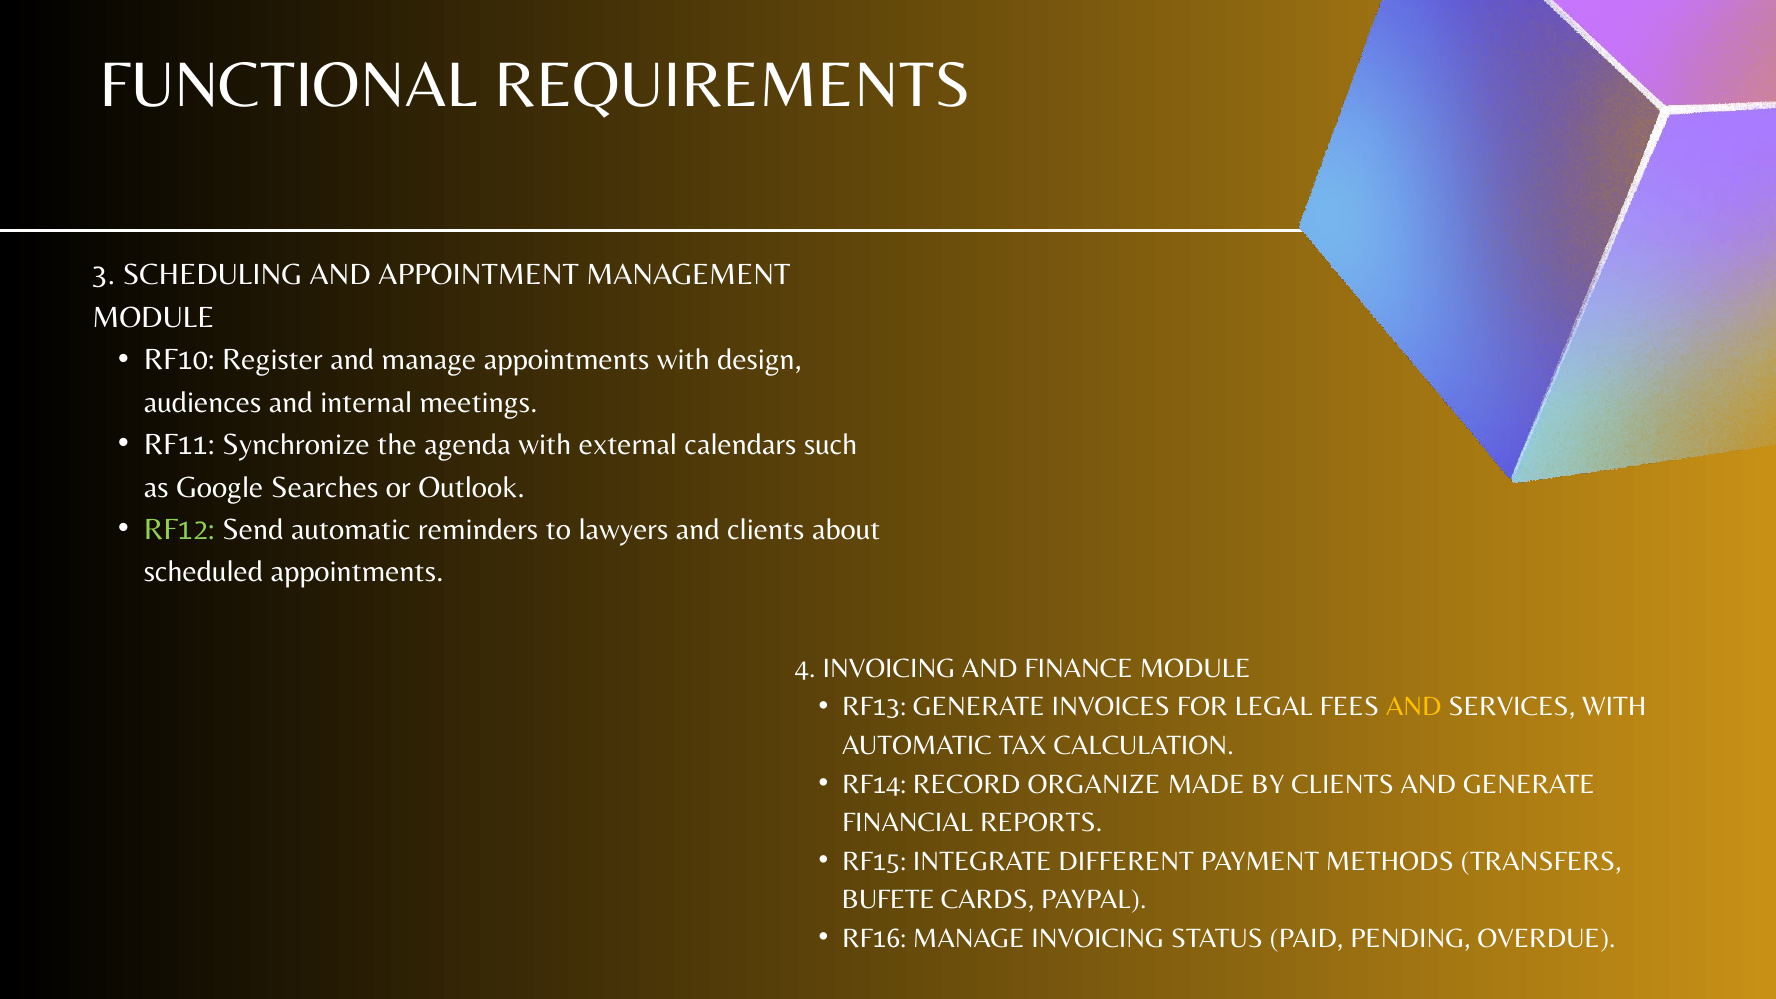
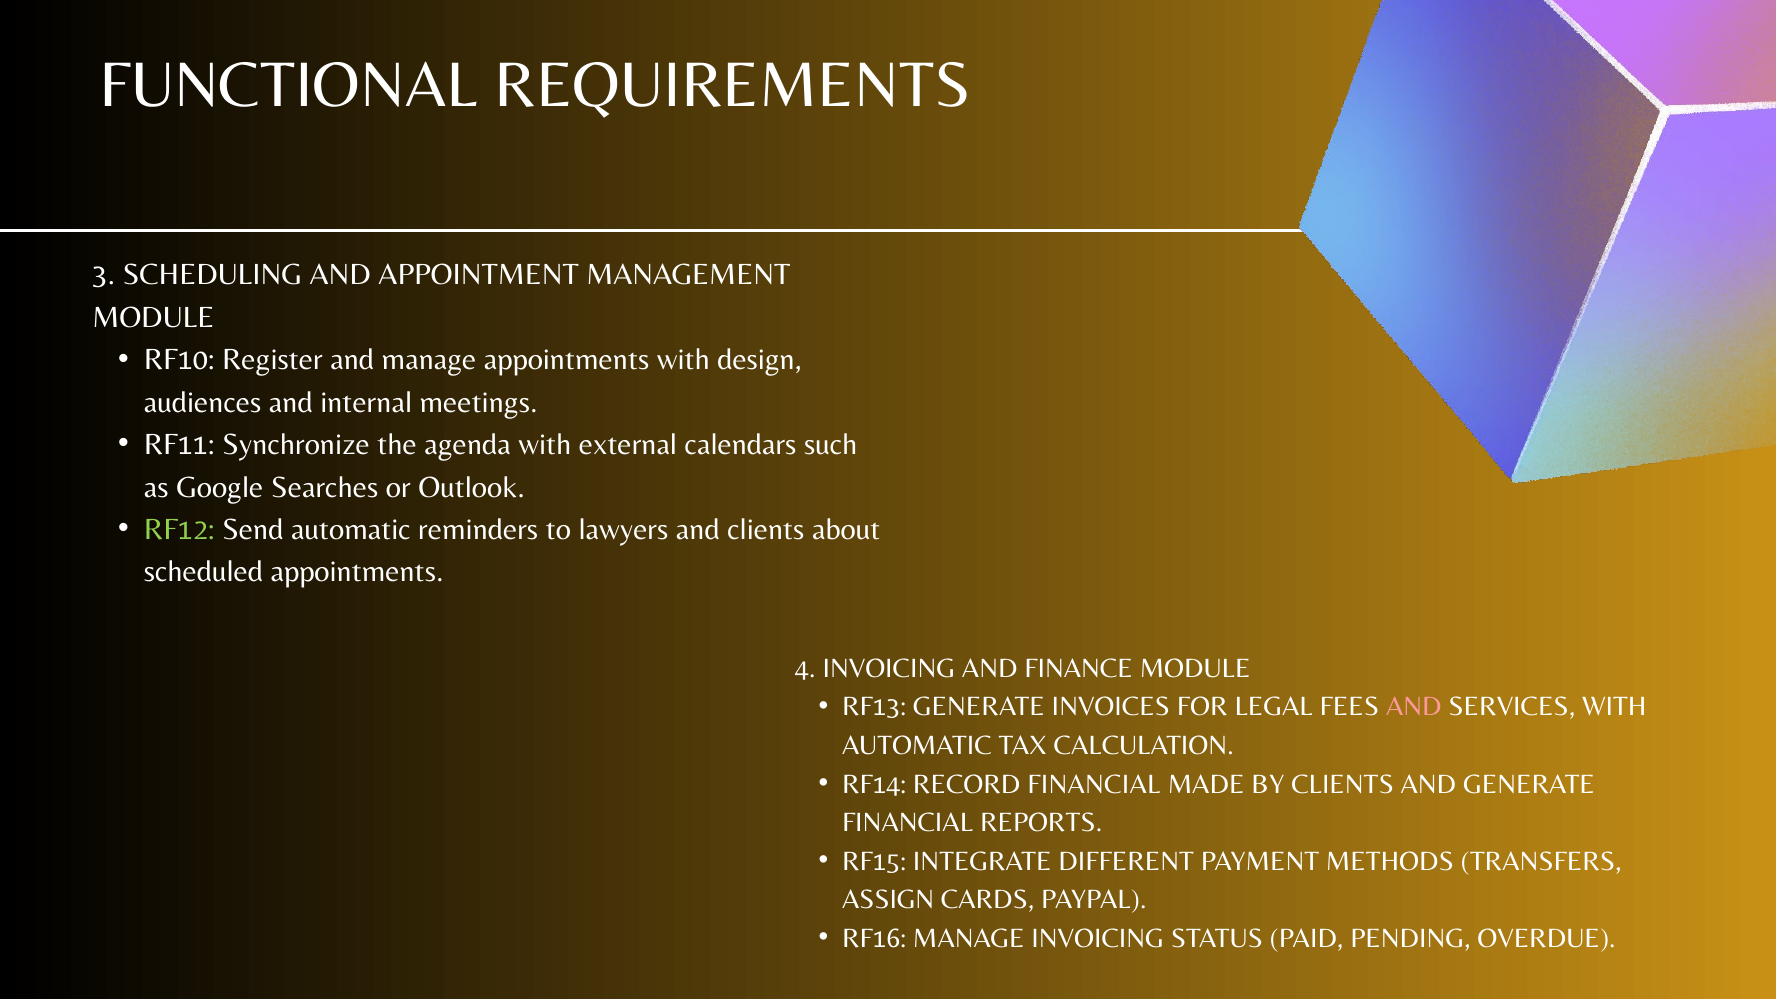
AND at (1414, 707) colour: yellow -> pink
RECORD ORGANIZE: ORGANIZE -> FINANCIAL
BUFETE: BUFETE -> ASSIGN
